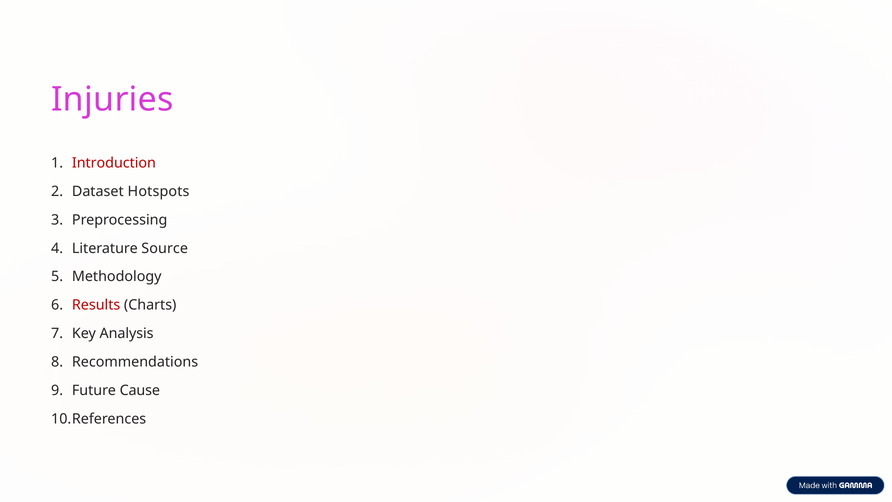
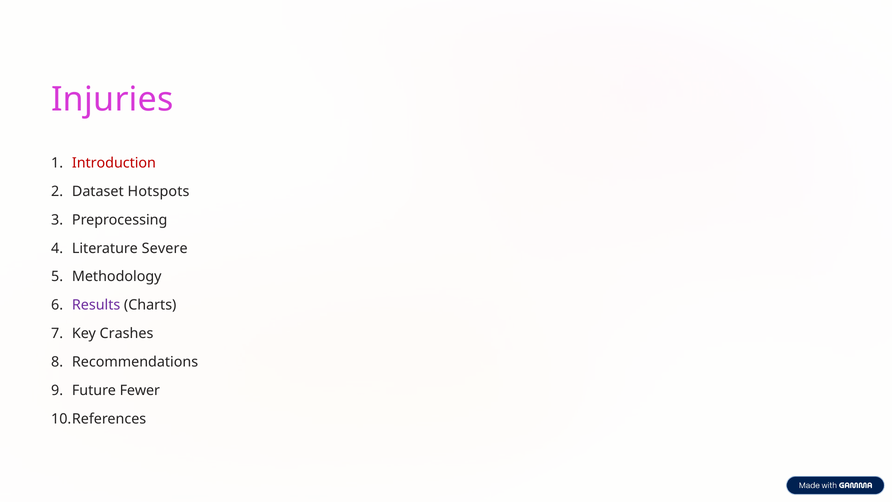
Source: Source -> Severe
Results colour: red -> purple
Analysis: Analysis -> Crashes
Cause: Cause -> Fewer
